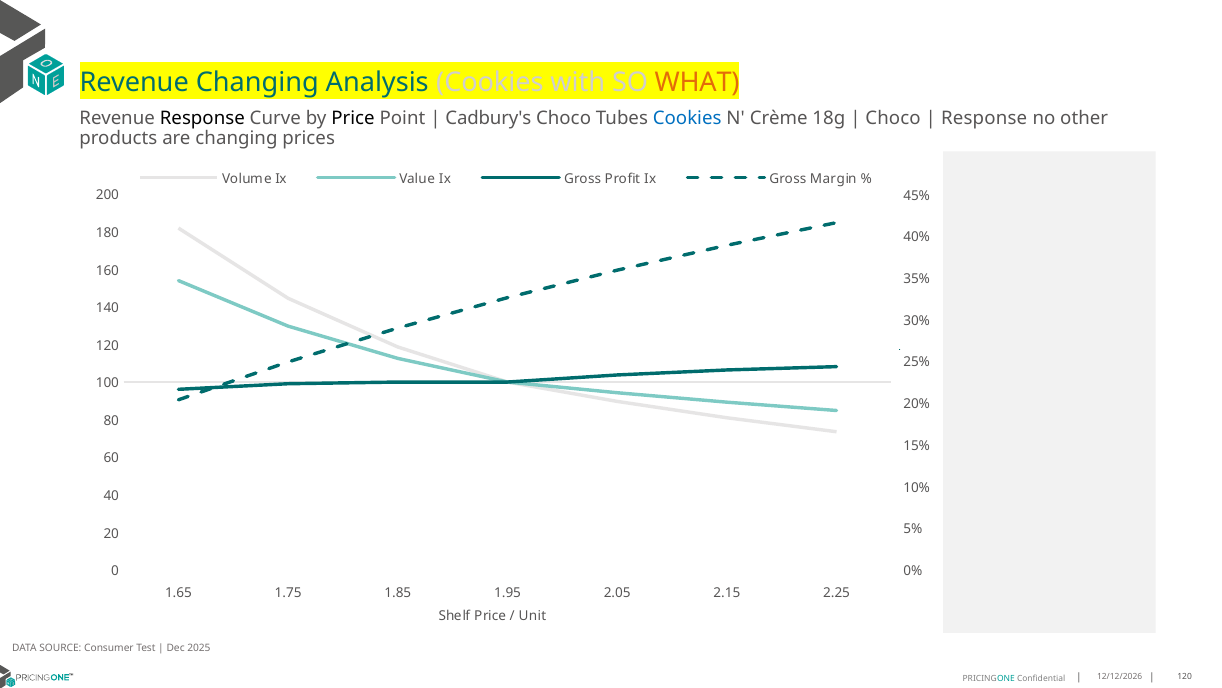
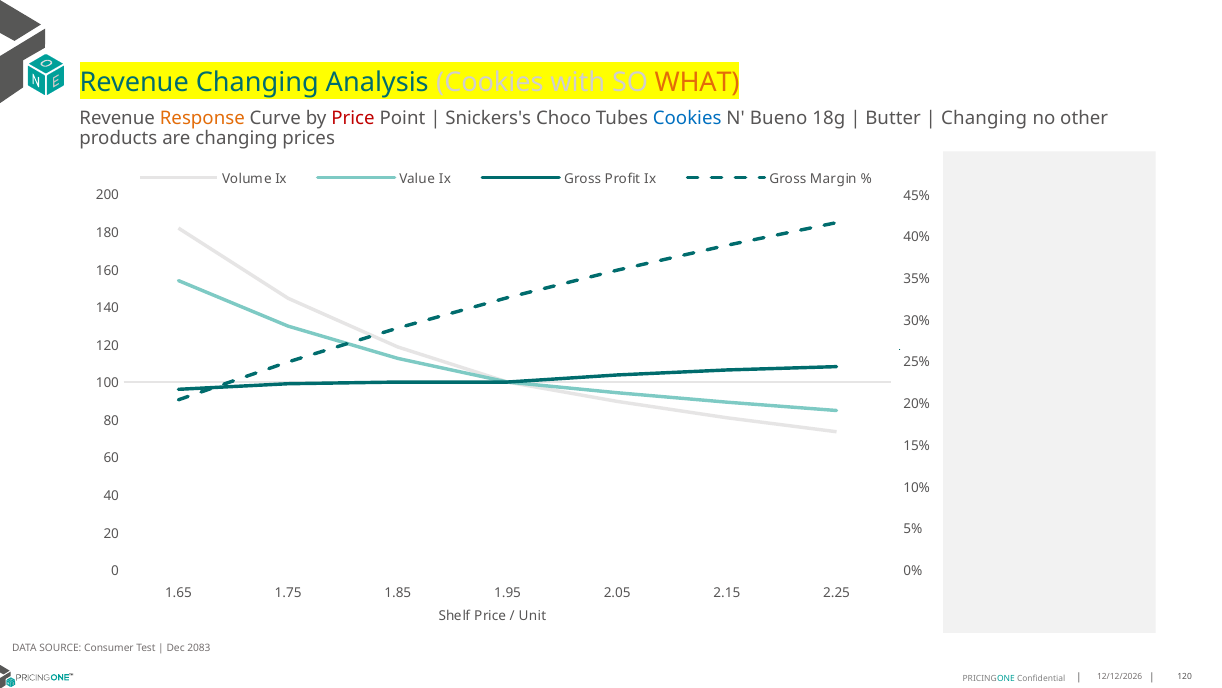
Response at (202, 118) colour: black -> orange
Price at (353, 118) colour: black -> red
Cadbury's: Cadbury's -> Snickers's
Crème: Crème -> Bueno
Choco at (893, 118): Choco -> Butter
Response at (984, 118): Response -> Changing
2025: 2025 -> 2083
